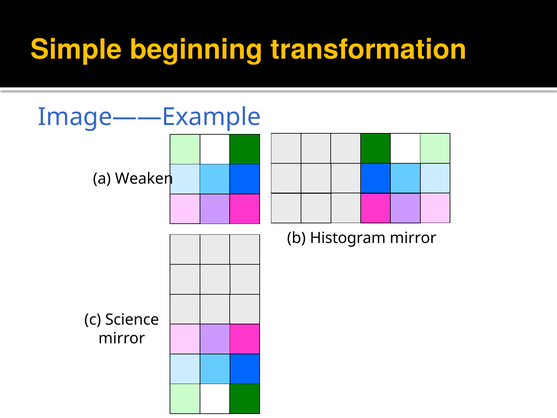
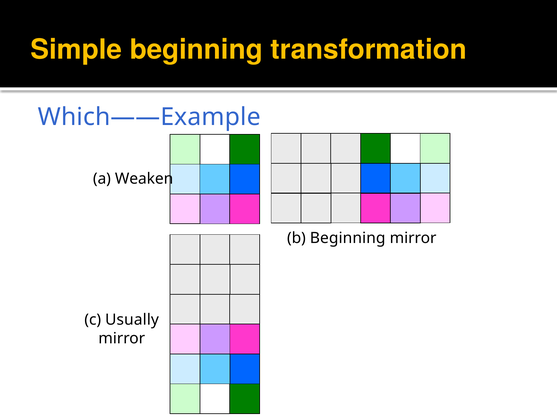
Image——Example: Image——Example -> Which——Example
b Histogram: Histogram -> Beginning
Science: Science -> Usually
